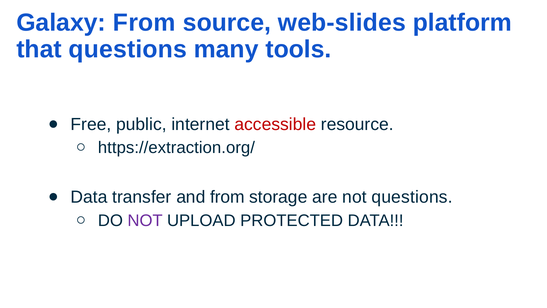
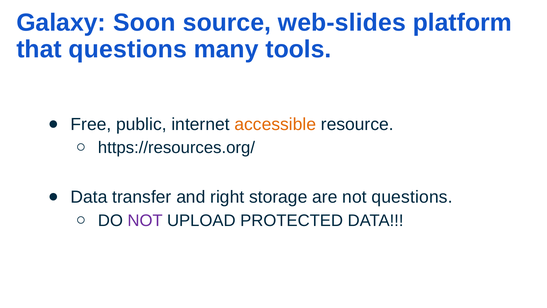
Galaxy From: From -> Soon
accessible colour: red -> orange
https://extraction.org/: https://extraction.org/ -> https://resources.org/
and from: from -> right
